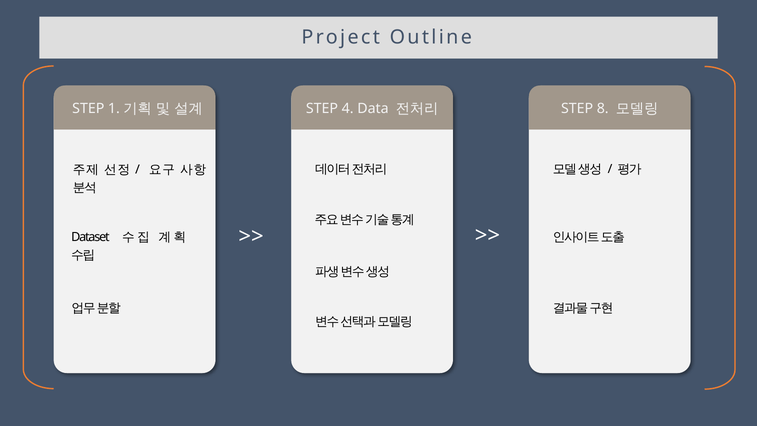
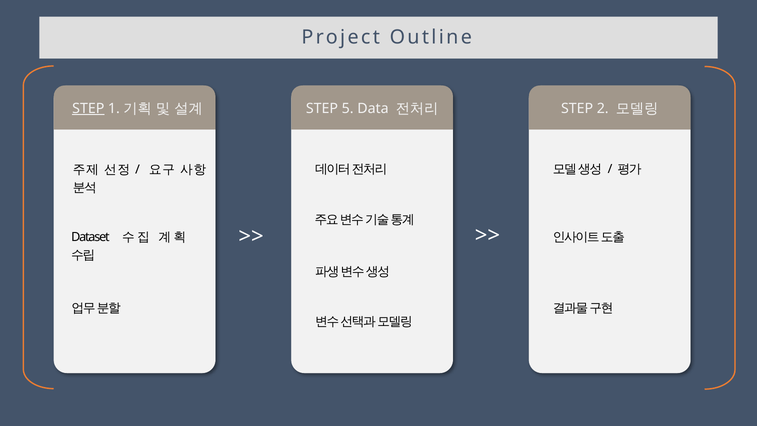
STEP at (88, 108) underline: none -> present
4: 4 -> 5
8: 8 -> 2
